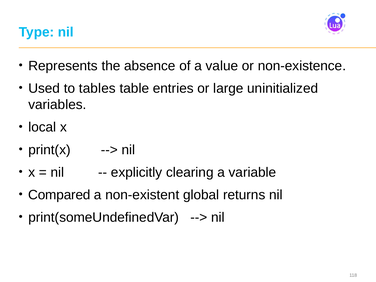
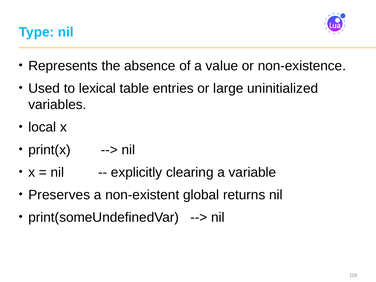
tables: tables -> lexical
Compared: Compared -> Preserves
